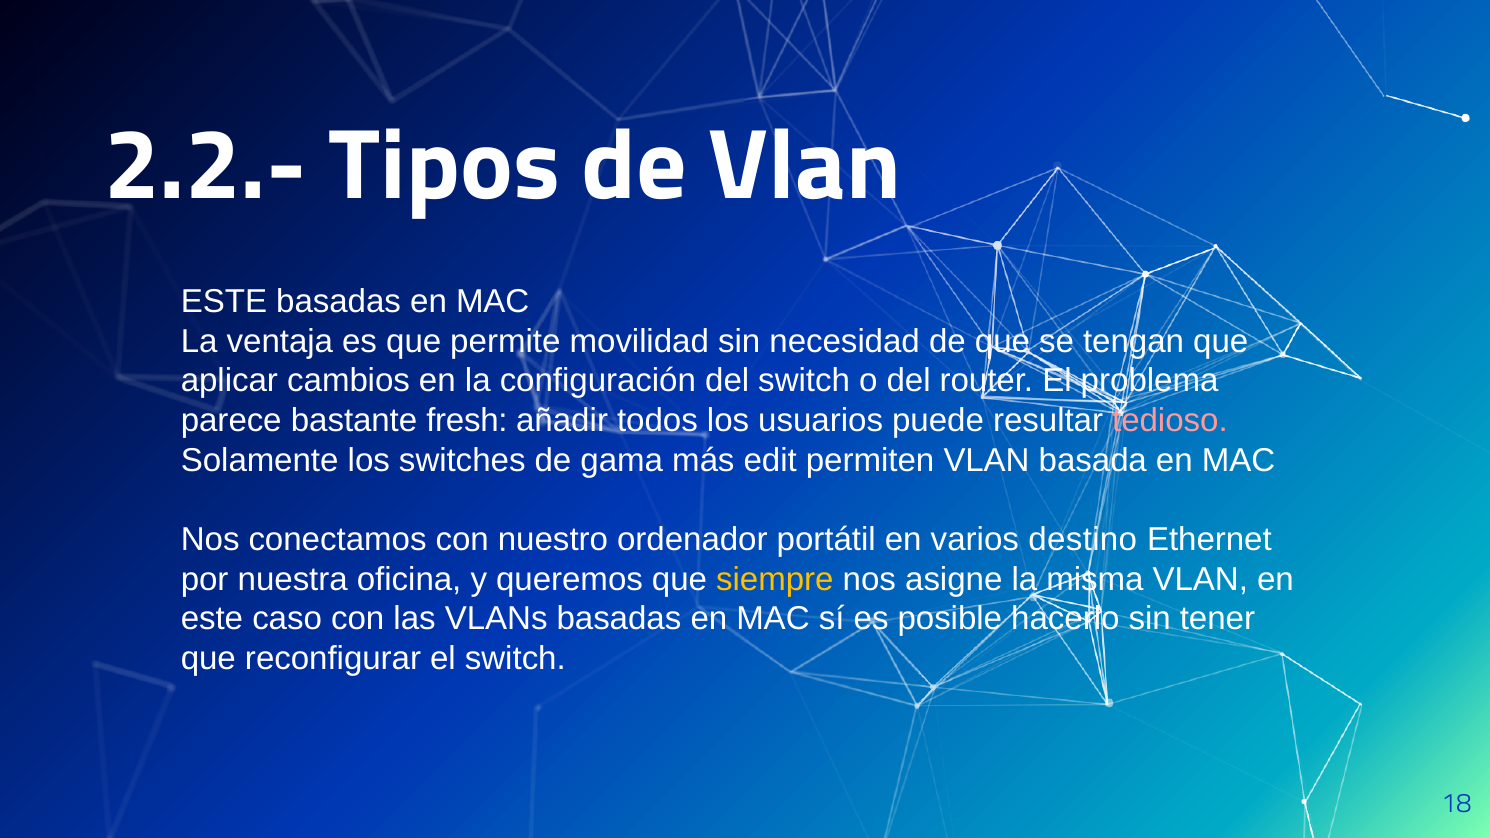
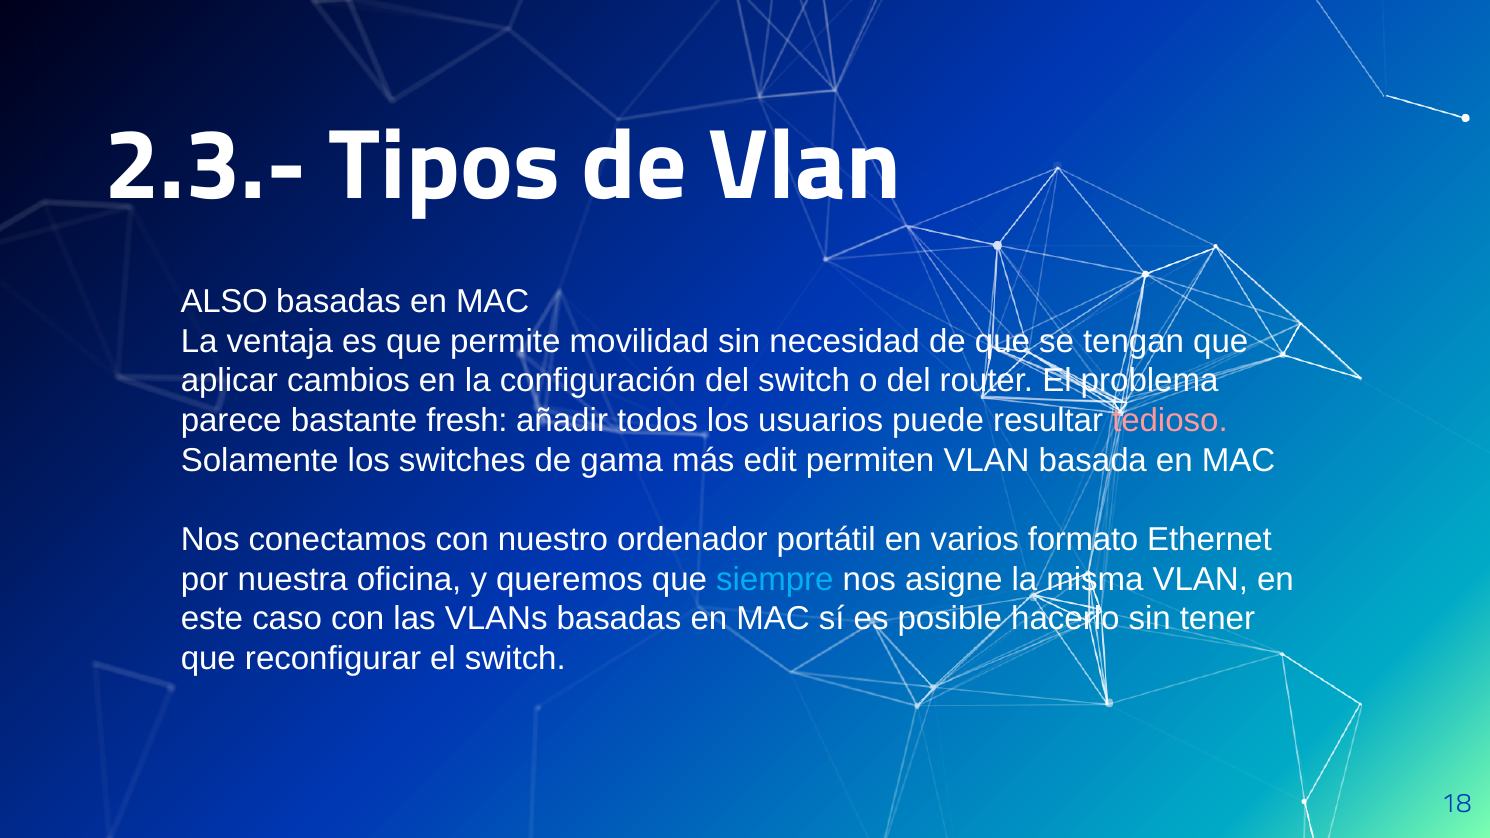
2.2.-: 2.2.- -> 2.3.-
ESTE at (224, 301): ESTE -> ALSO
destino: destino -> formato
siempre colour: yellow -> light blue
